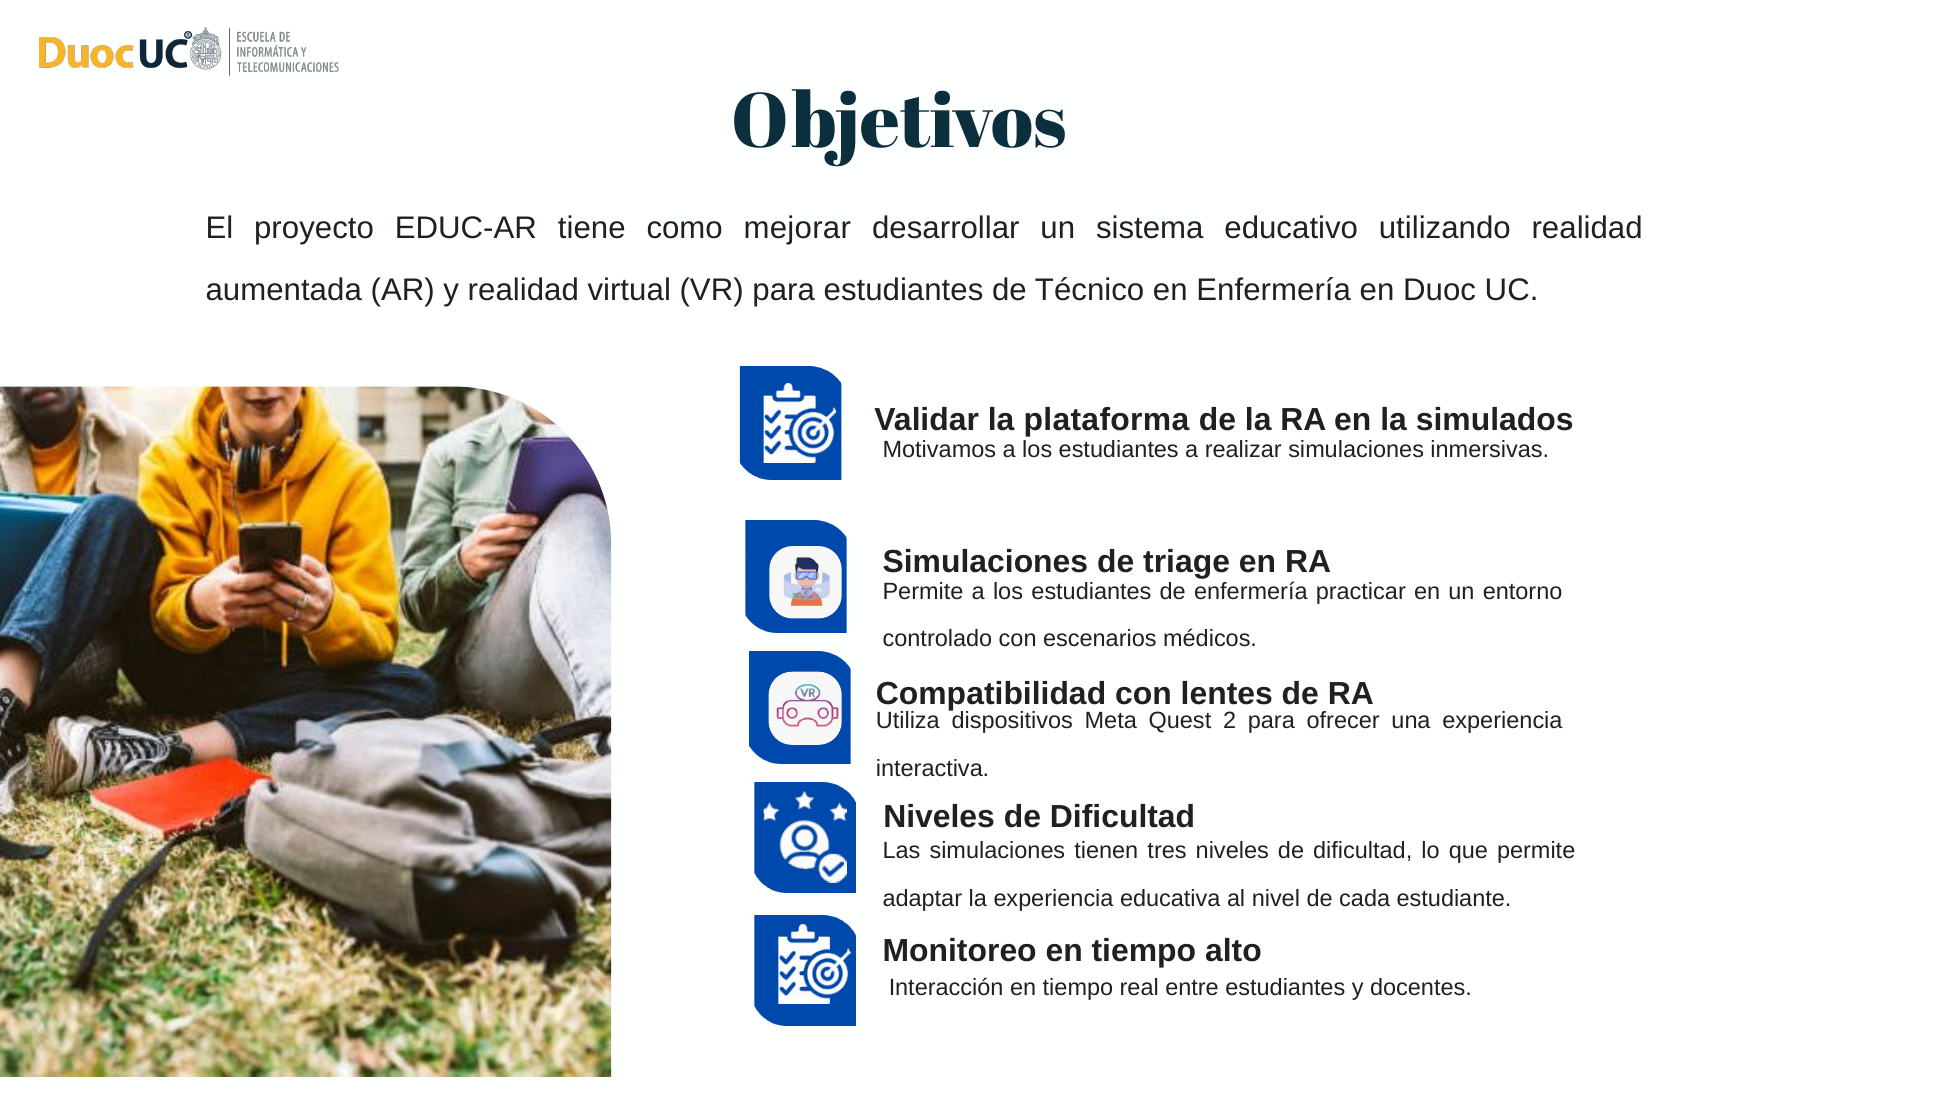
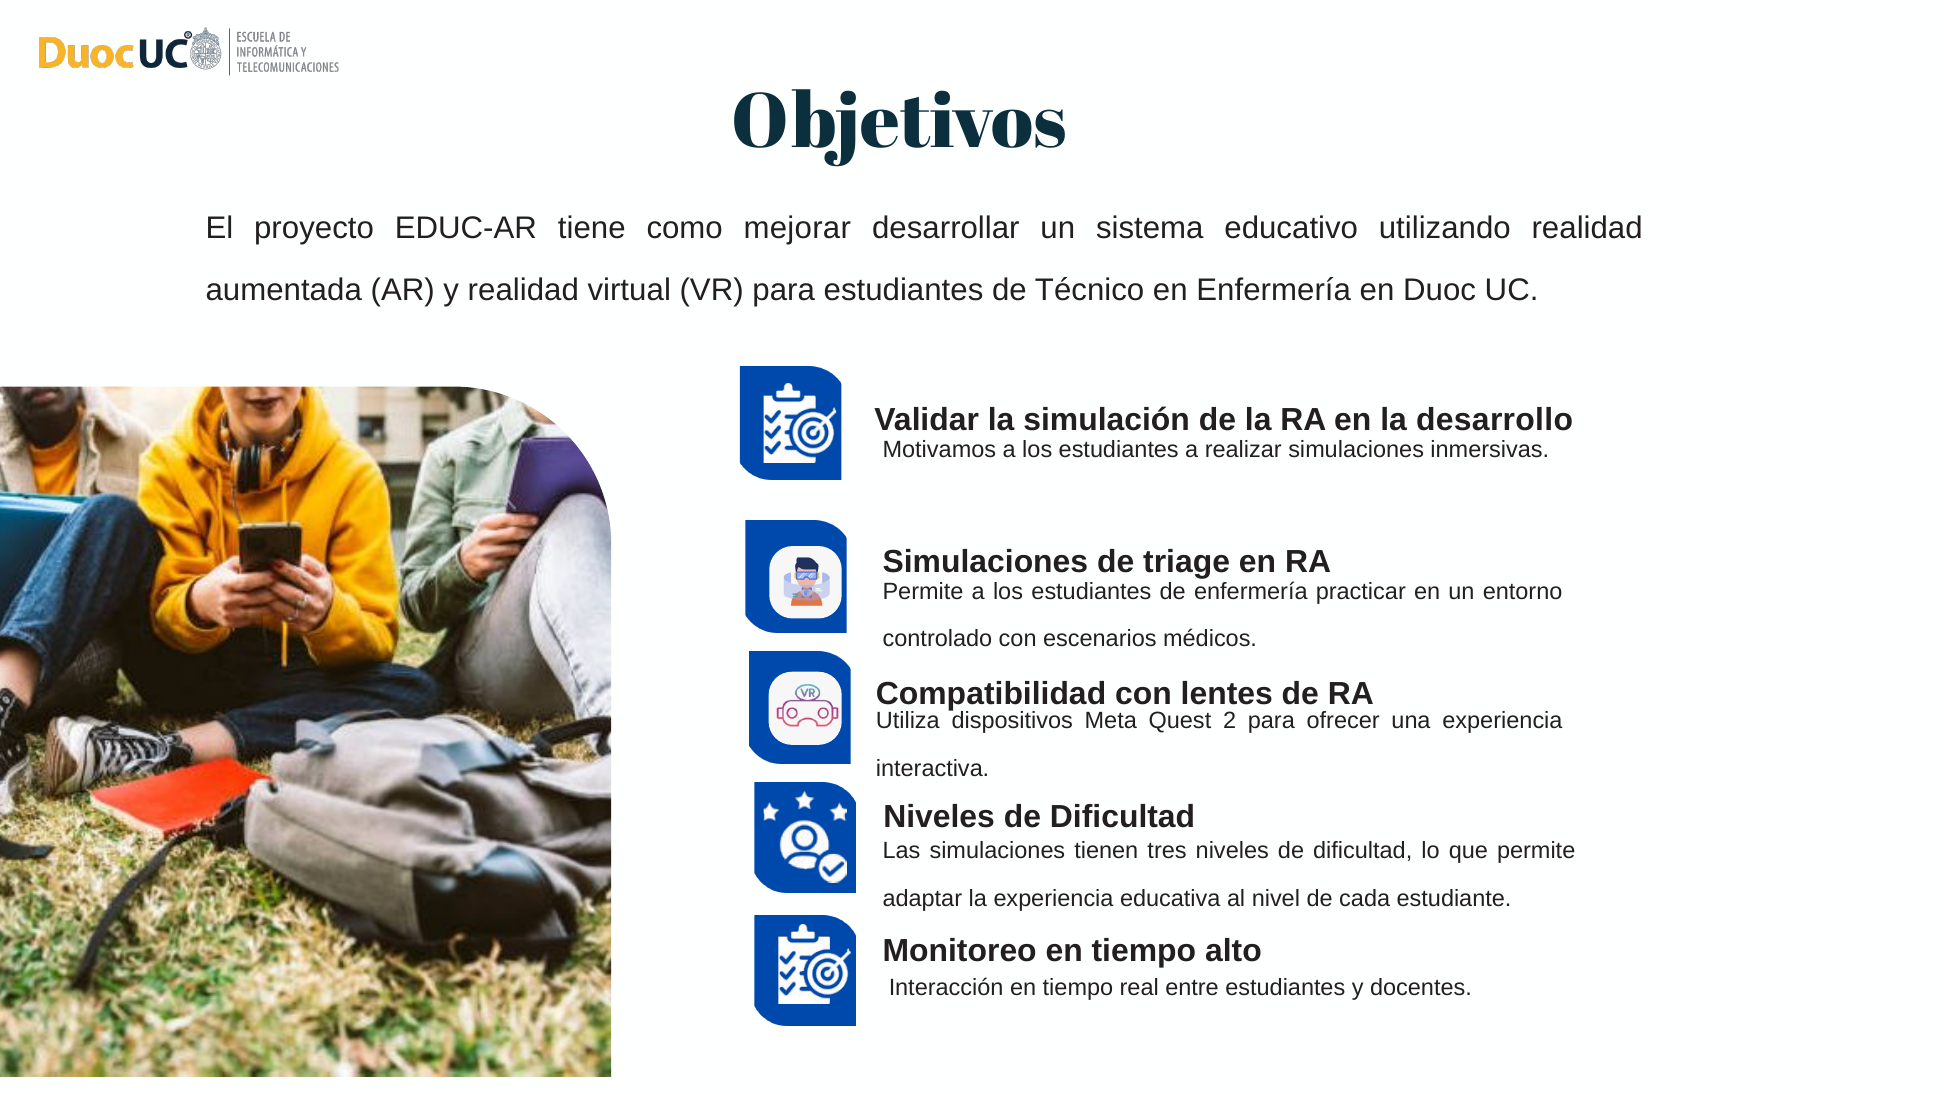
plataforma: plataforma -> simulación
simulados: simulados -> desarrollo
